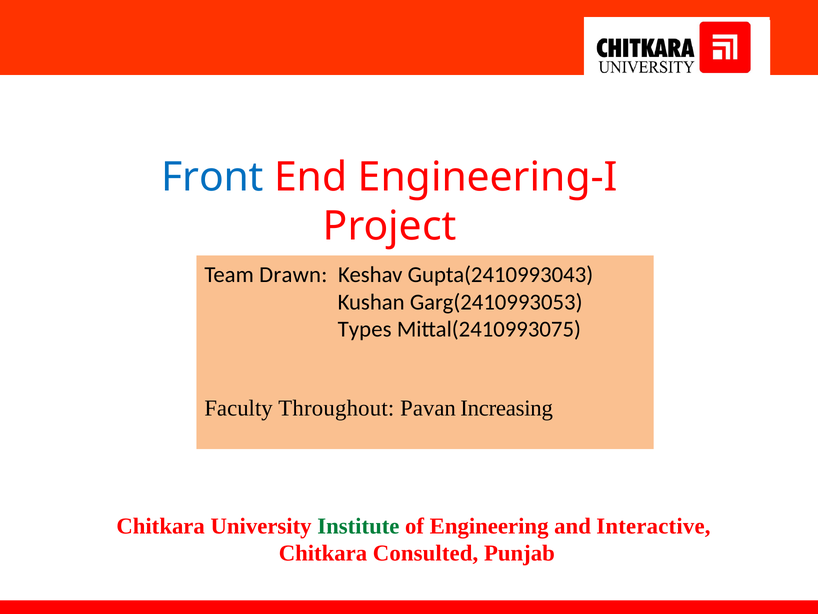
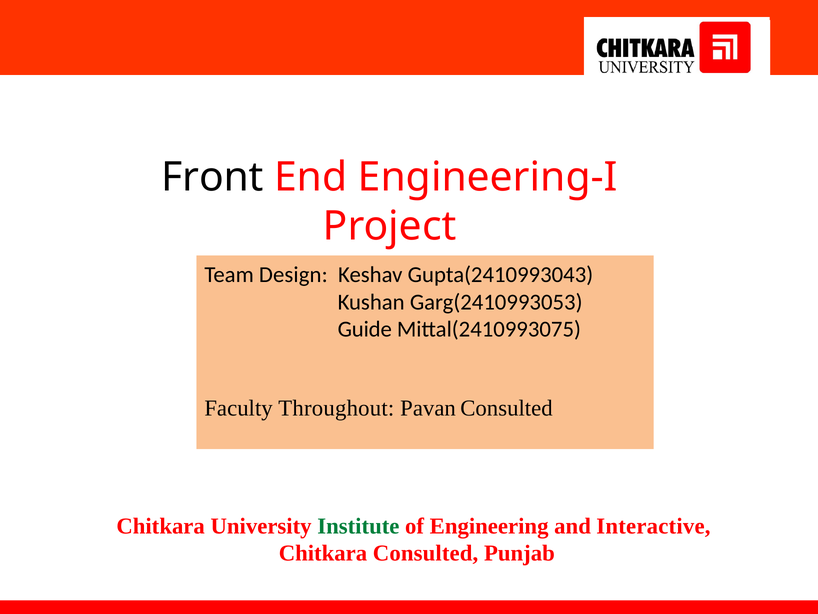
Front colour: blue -> black
Drawn: Drawn -> Design
Types: Types -> Guide
Pavan Increasing: Increasing -> Consulted
